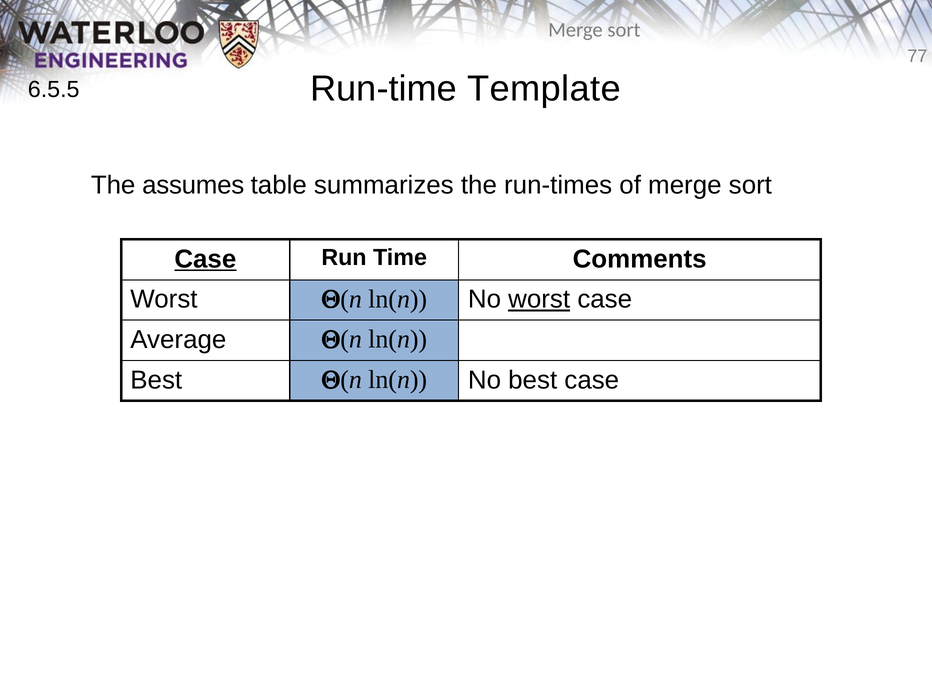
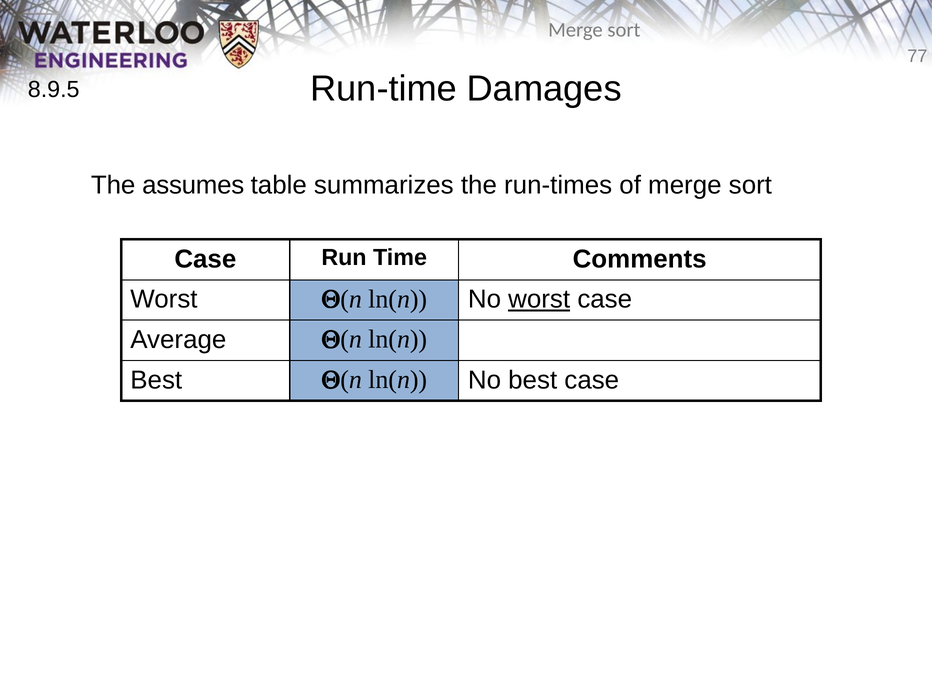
Template: Template -> Damages
6.5.5: 6.5.5 -> 8.9.5
Case at (205, 259) underline: present -> none
